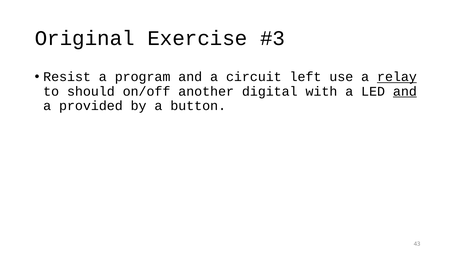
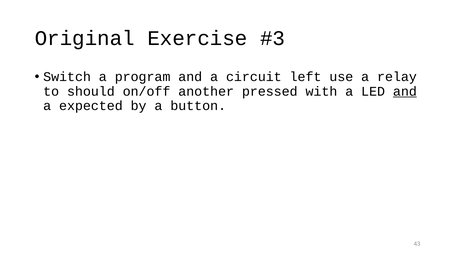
Resist: Resist -> Switch
relay underline: present -> none
digital: digital -> pressed
provided: provided -> expected
